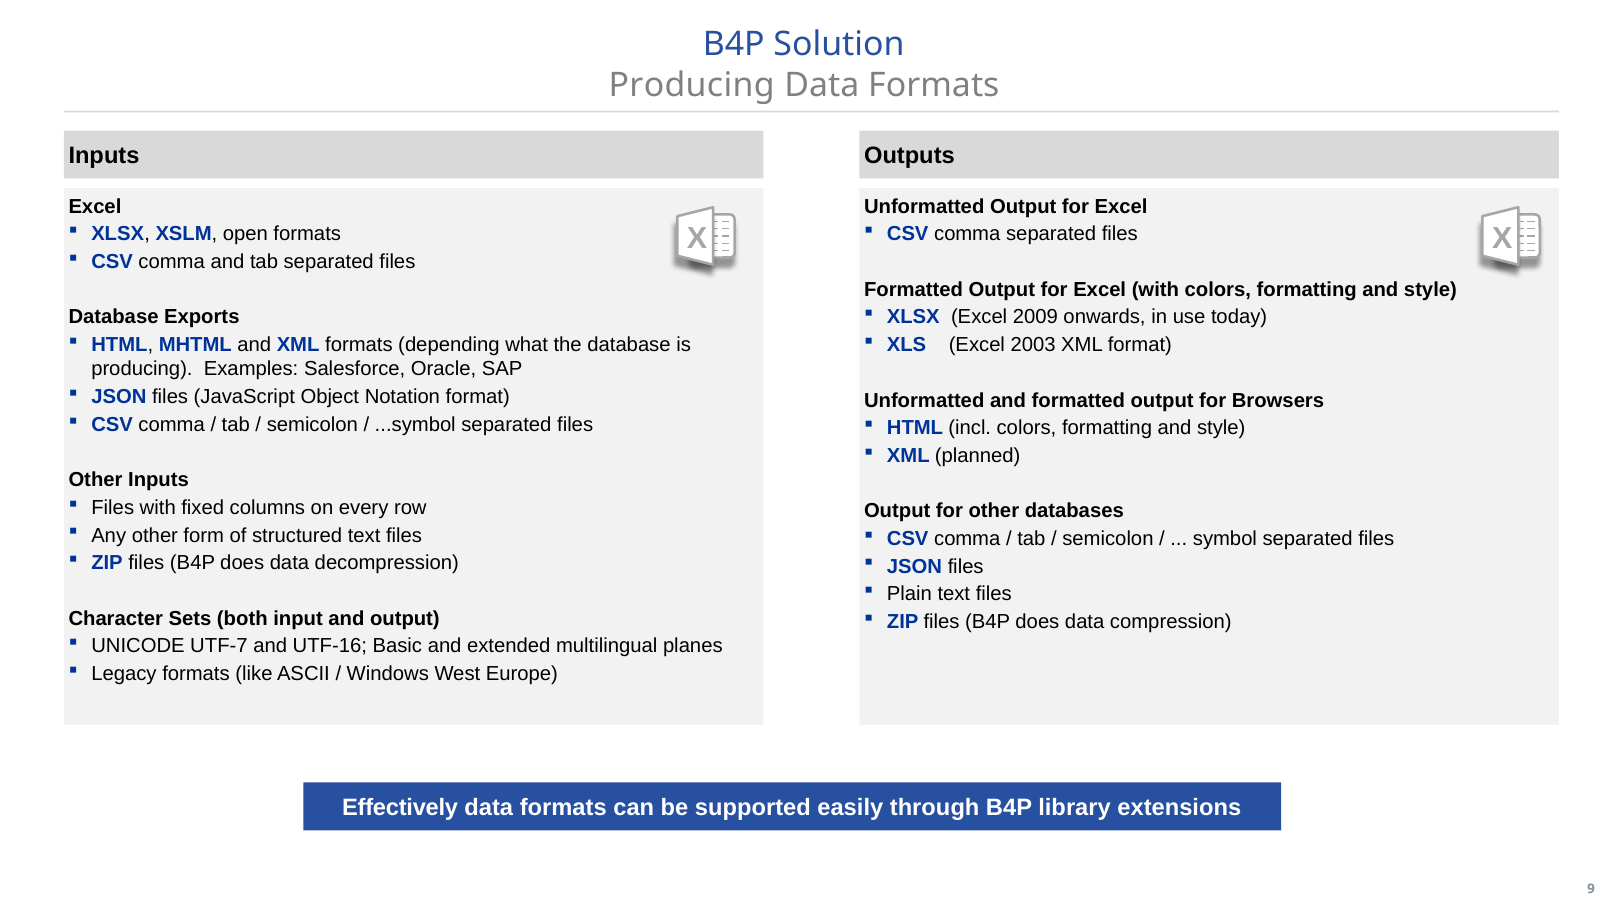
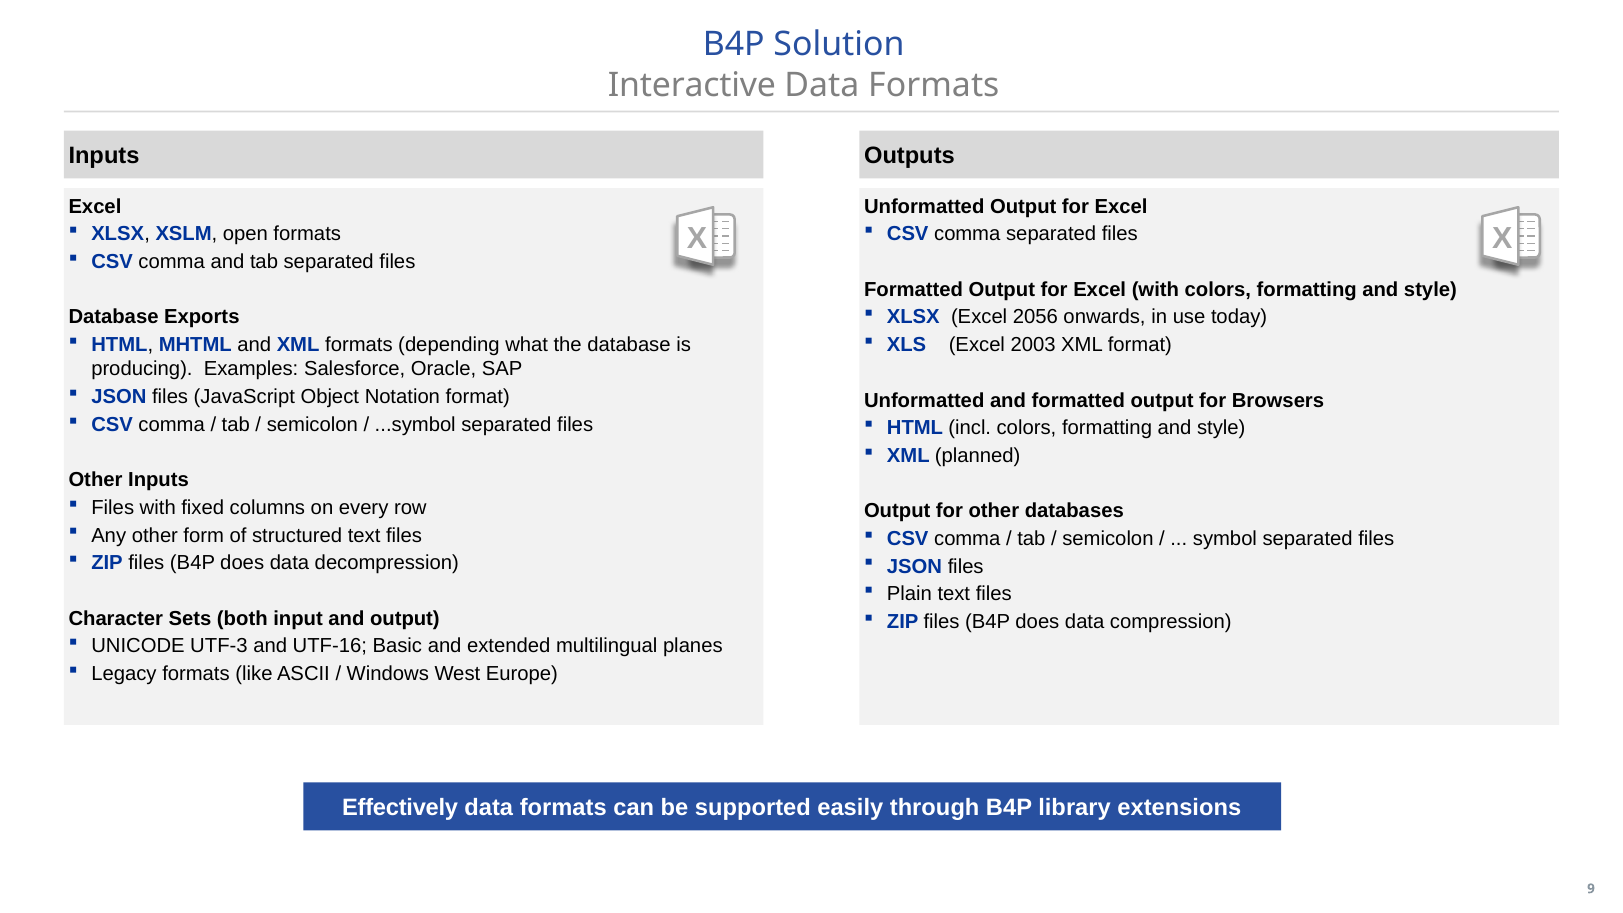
Producing at (692, 85): Producing -> Interactive
2009: 2009 -> 2056
UTF-7: UTF-7 -> UTF-3
